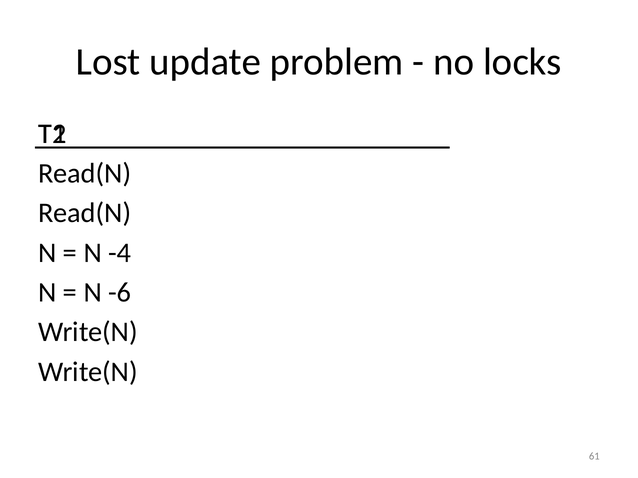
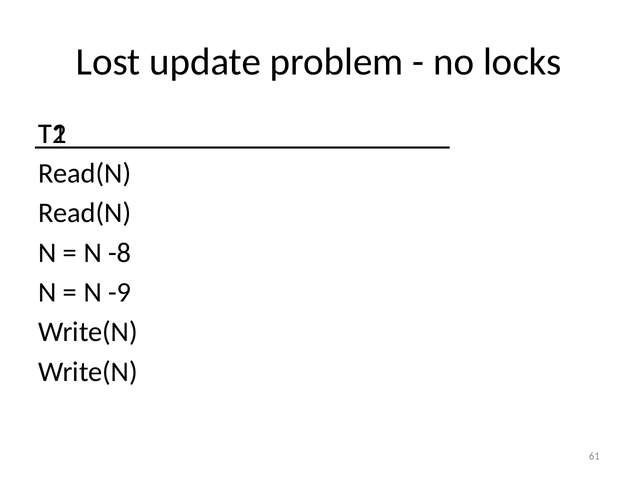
-4: -4 -> -8
-6: -6 -> -9
